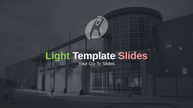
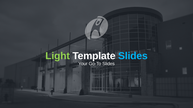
Slides at (133, 56) colour: pink -> light blue
